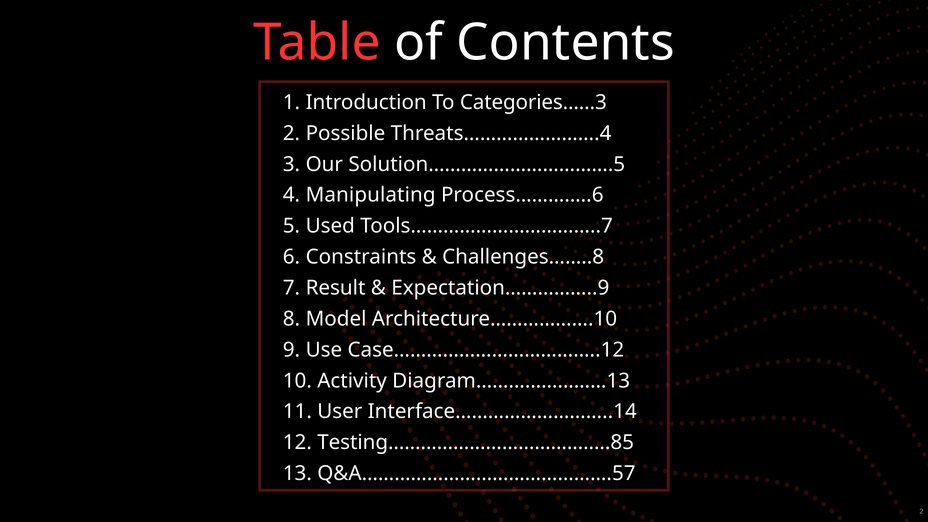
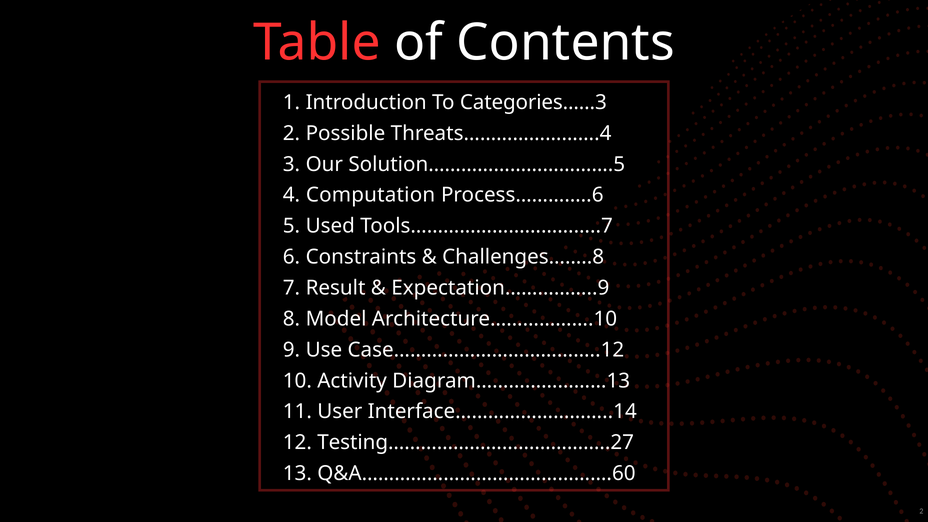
Manipulating: Manipulating -> Computation
Testing…………………………………..85: Testing…………………………………..85 -> Testing…………………………………..27
Q&A……………………………………….57: Q&A……………………………………….57 -> Q&A……………………………………….60
